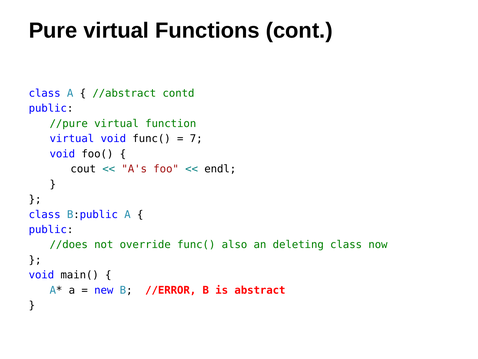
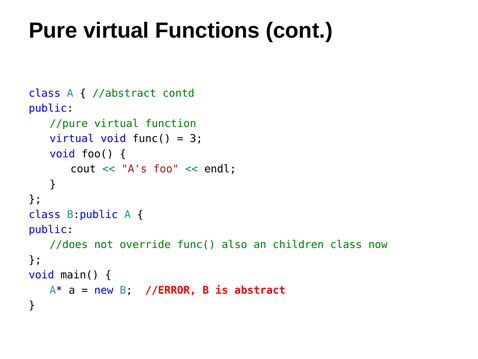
7: 7 -> 3
deleting: deleting -> children
